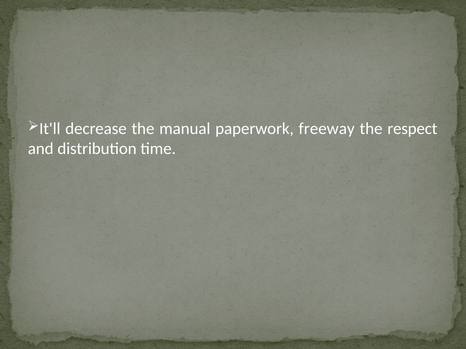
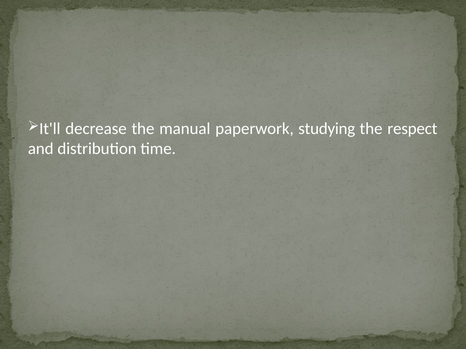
freeway: freeway -> studying
